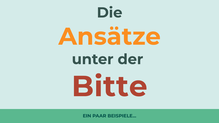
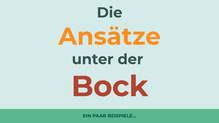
Bitte: Bitte -> Bock
